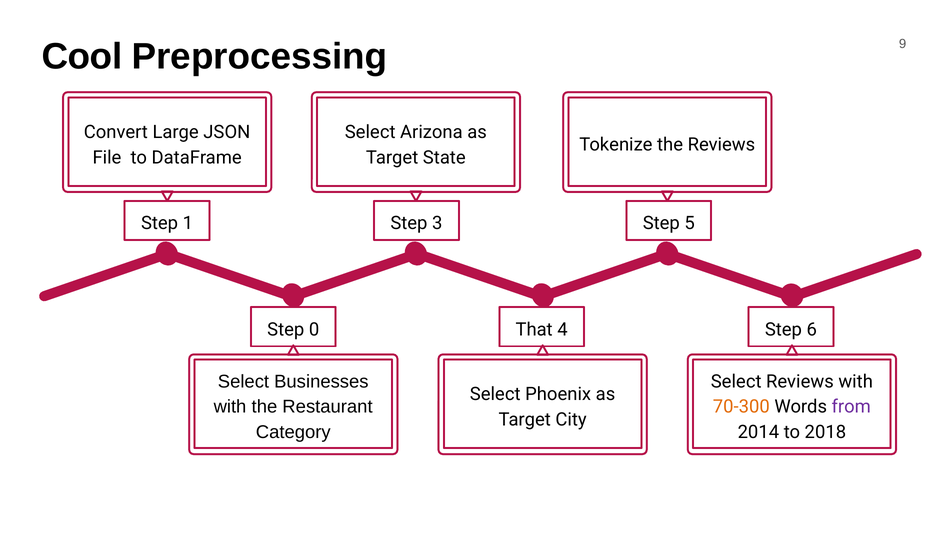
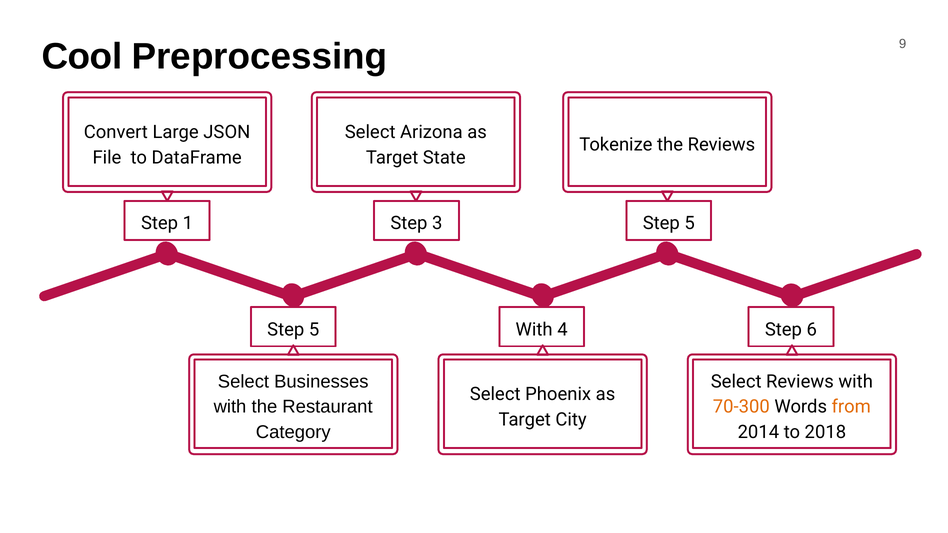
0 at (314, 330): 0 -> 5
That at (534, 330): That -> With
from colour: purple -> orange
